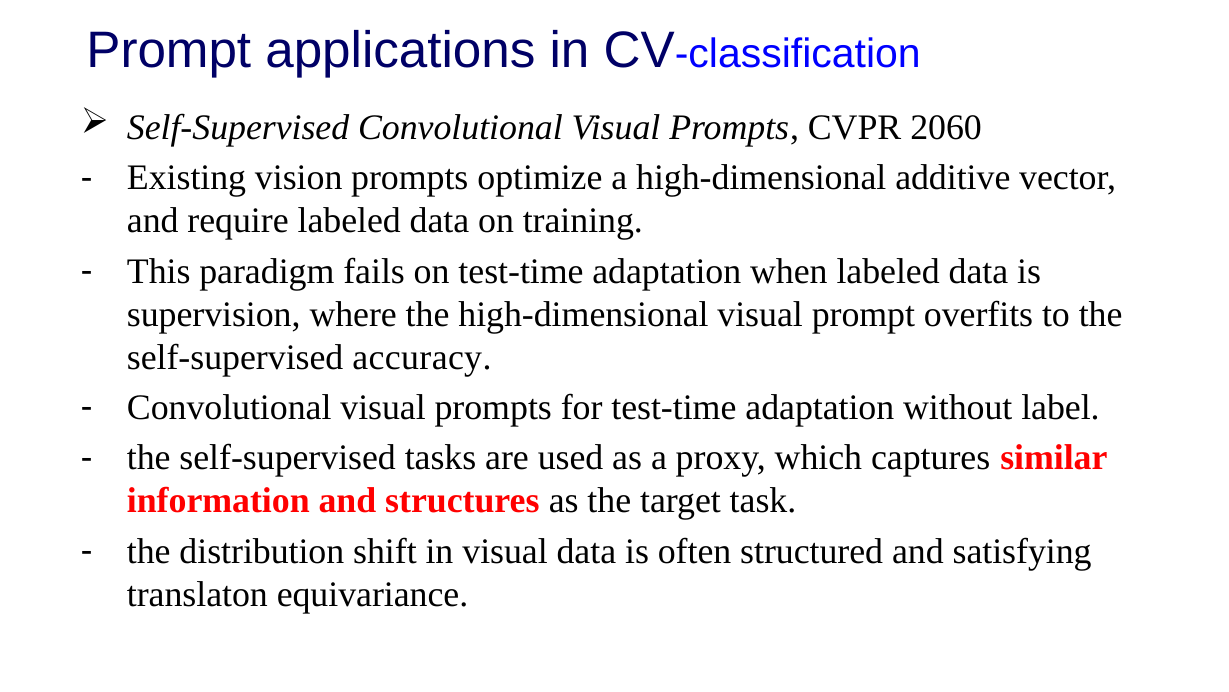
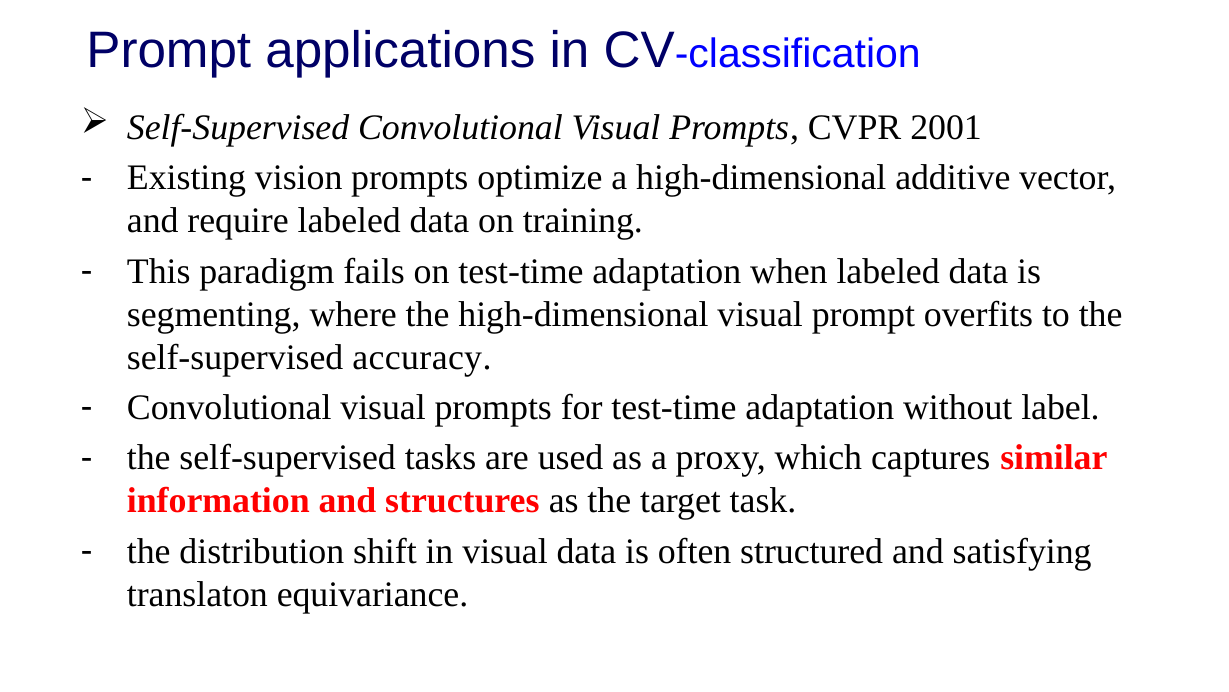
2060: 2060 -> 2001
supervision: supervision -> segmenting
